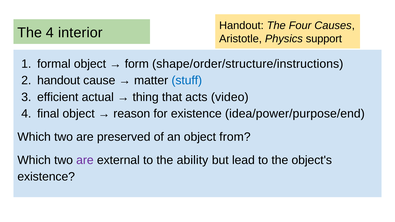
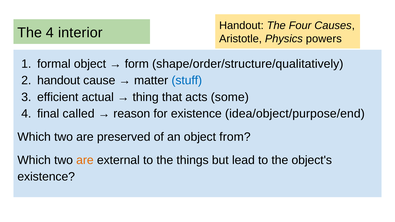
support: support -> powers
shape/order/structure/instructions: shape/order/structure/instructions -> shape/order/structure/qualitatively
video: video -> some
final object: object -> called
idea/power/purpose/end: idea/power/purpose/end -> idea/object/purpose/end
are at (85, 160) colour: purple -> orange
ability: ability -> things
